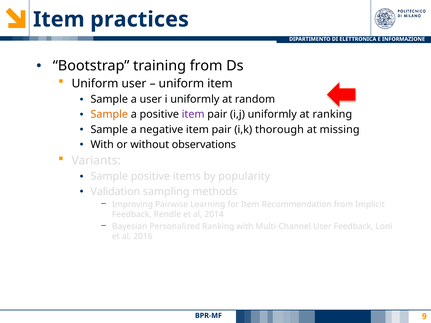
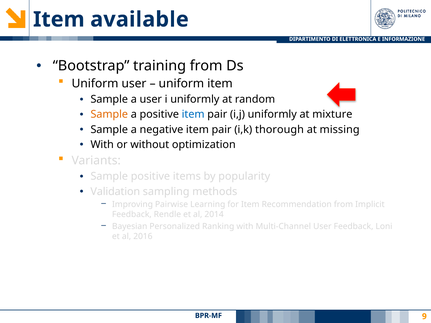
practices: practices -> available
item at (193, 114) colour: purple -> blue
at ranking: ranking -> mixture
observations: observations -> optimization
